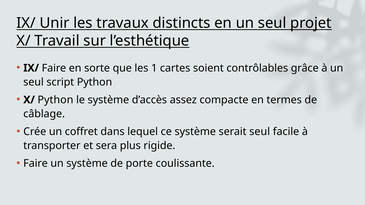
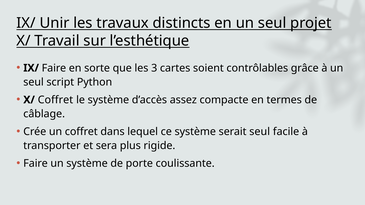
1: 1 -> 3
X/ Python: Python -> Coffret
